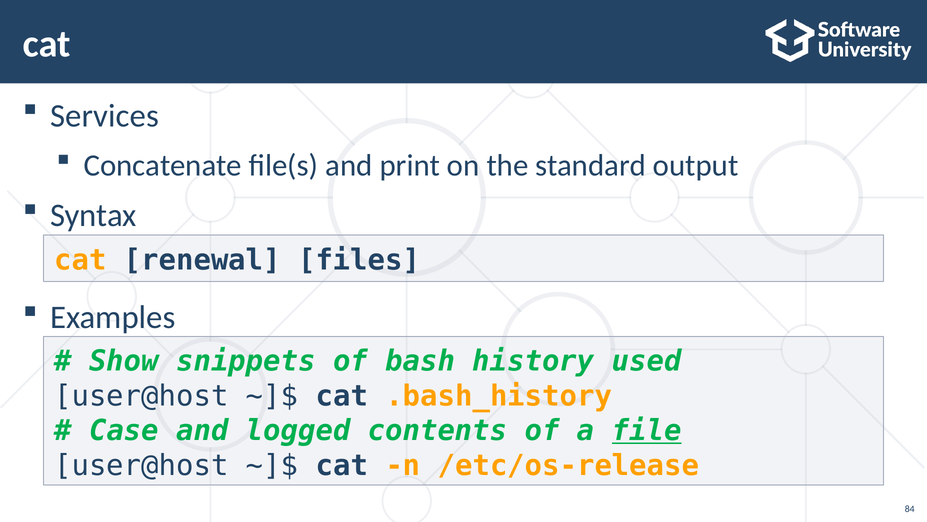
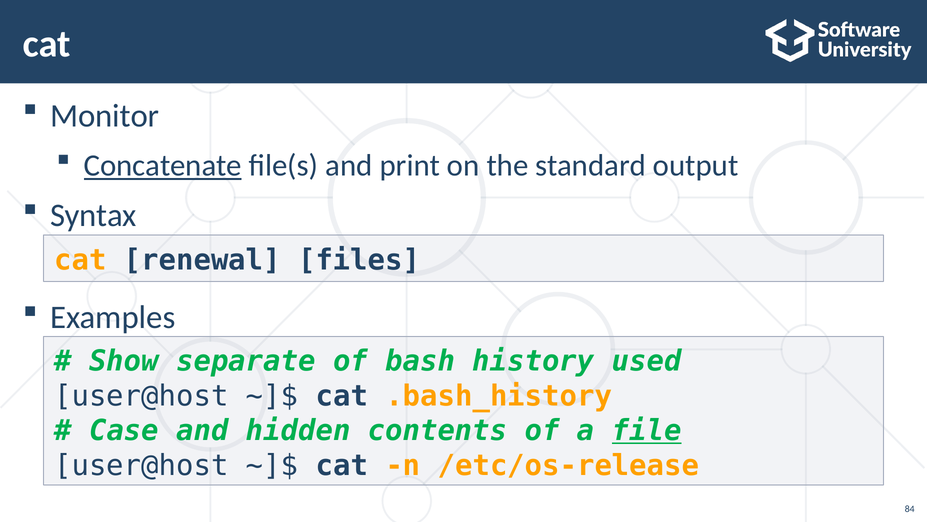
Services: Services -> Monitor
Concatenate underline: none -> present
snippets: snippets -> separate
logged: logged -> hidden
